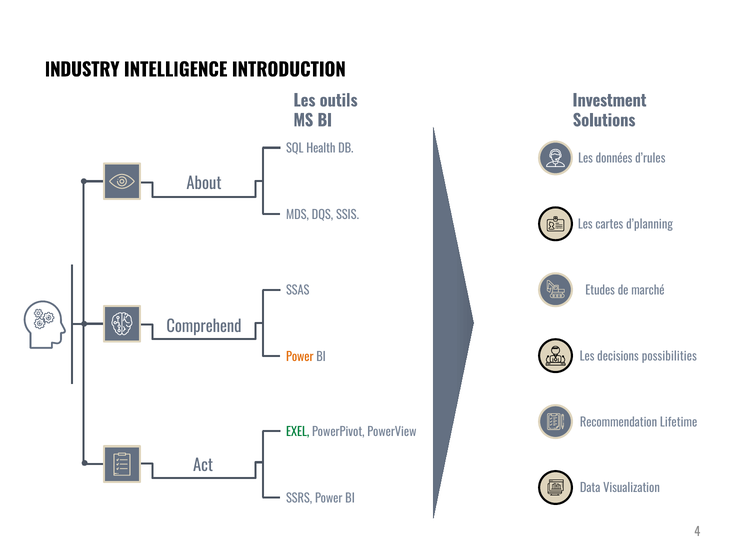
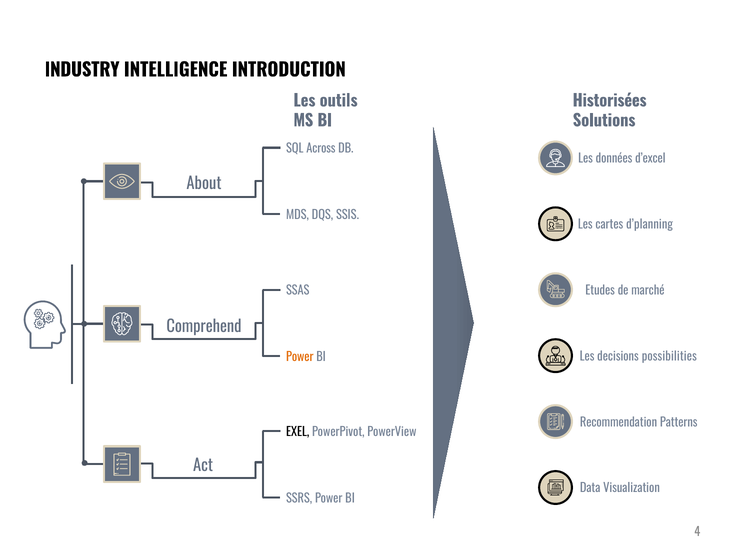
Investment: Investment -> Historisées
Health: Health -> Across
d’rules: d’rules -> d’excel
Lifetime: Lifetime -> Patterns
EXEL colour: green -> black
